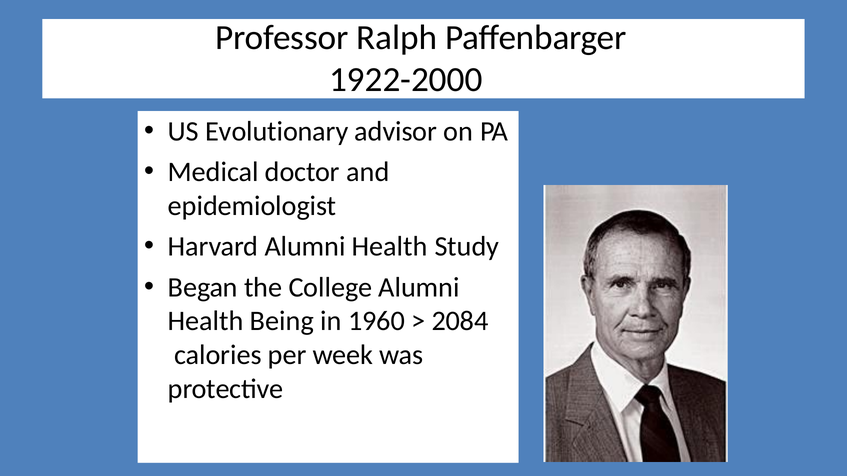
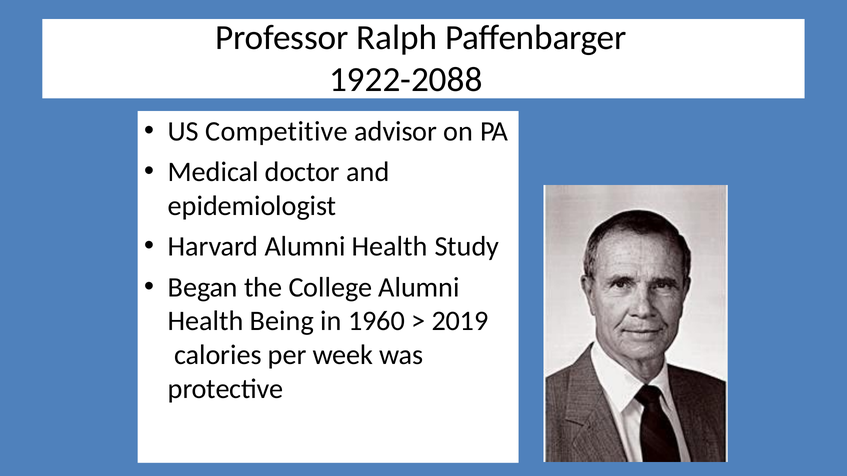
1922-2000: 1922-2000 -> 1922-2088
Evolutionary: Evolutionary -> Competitive
2084: 2084 -> 2019
